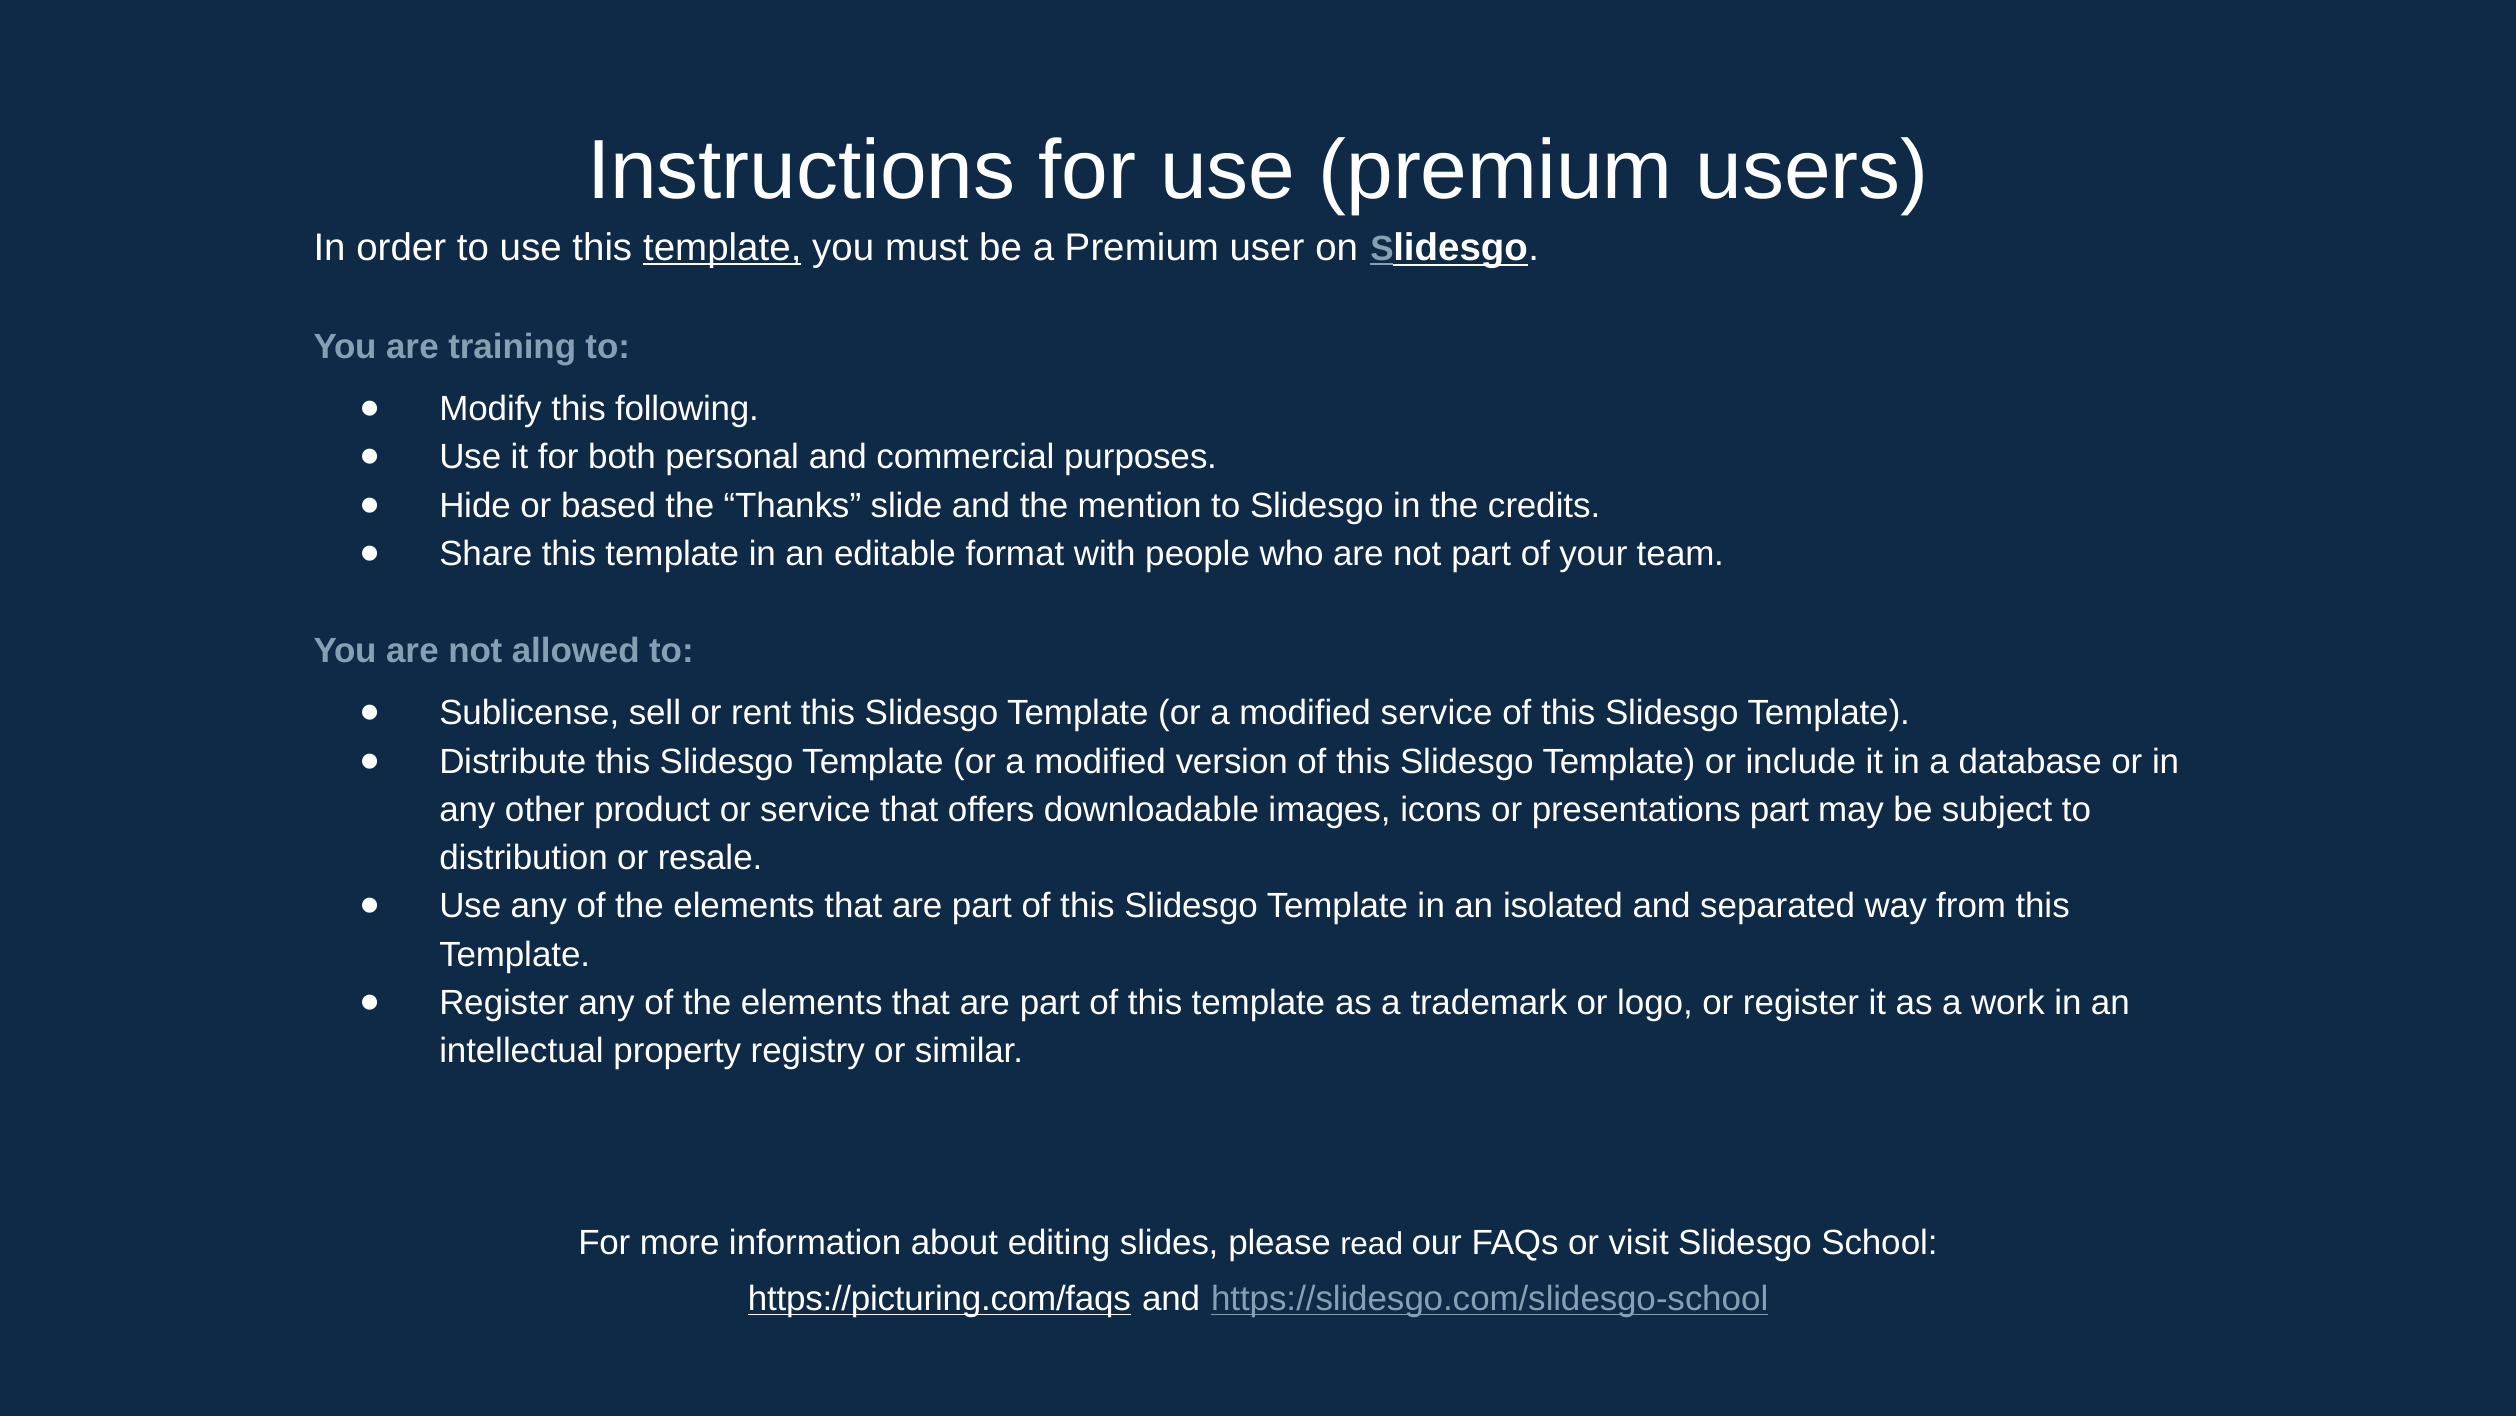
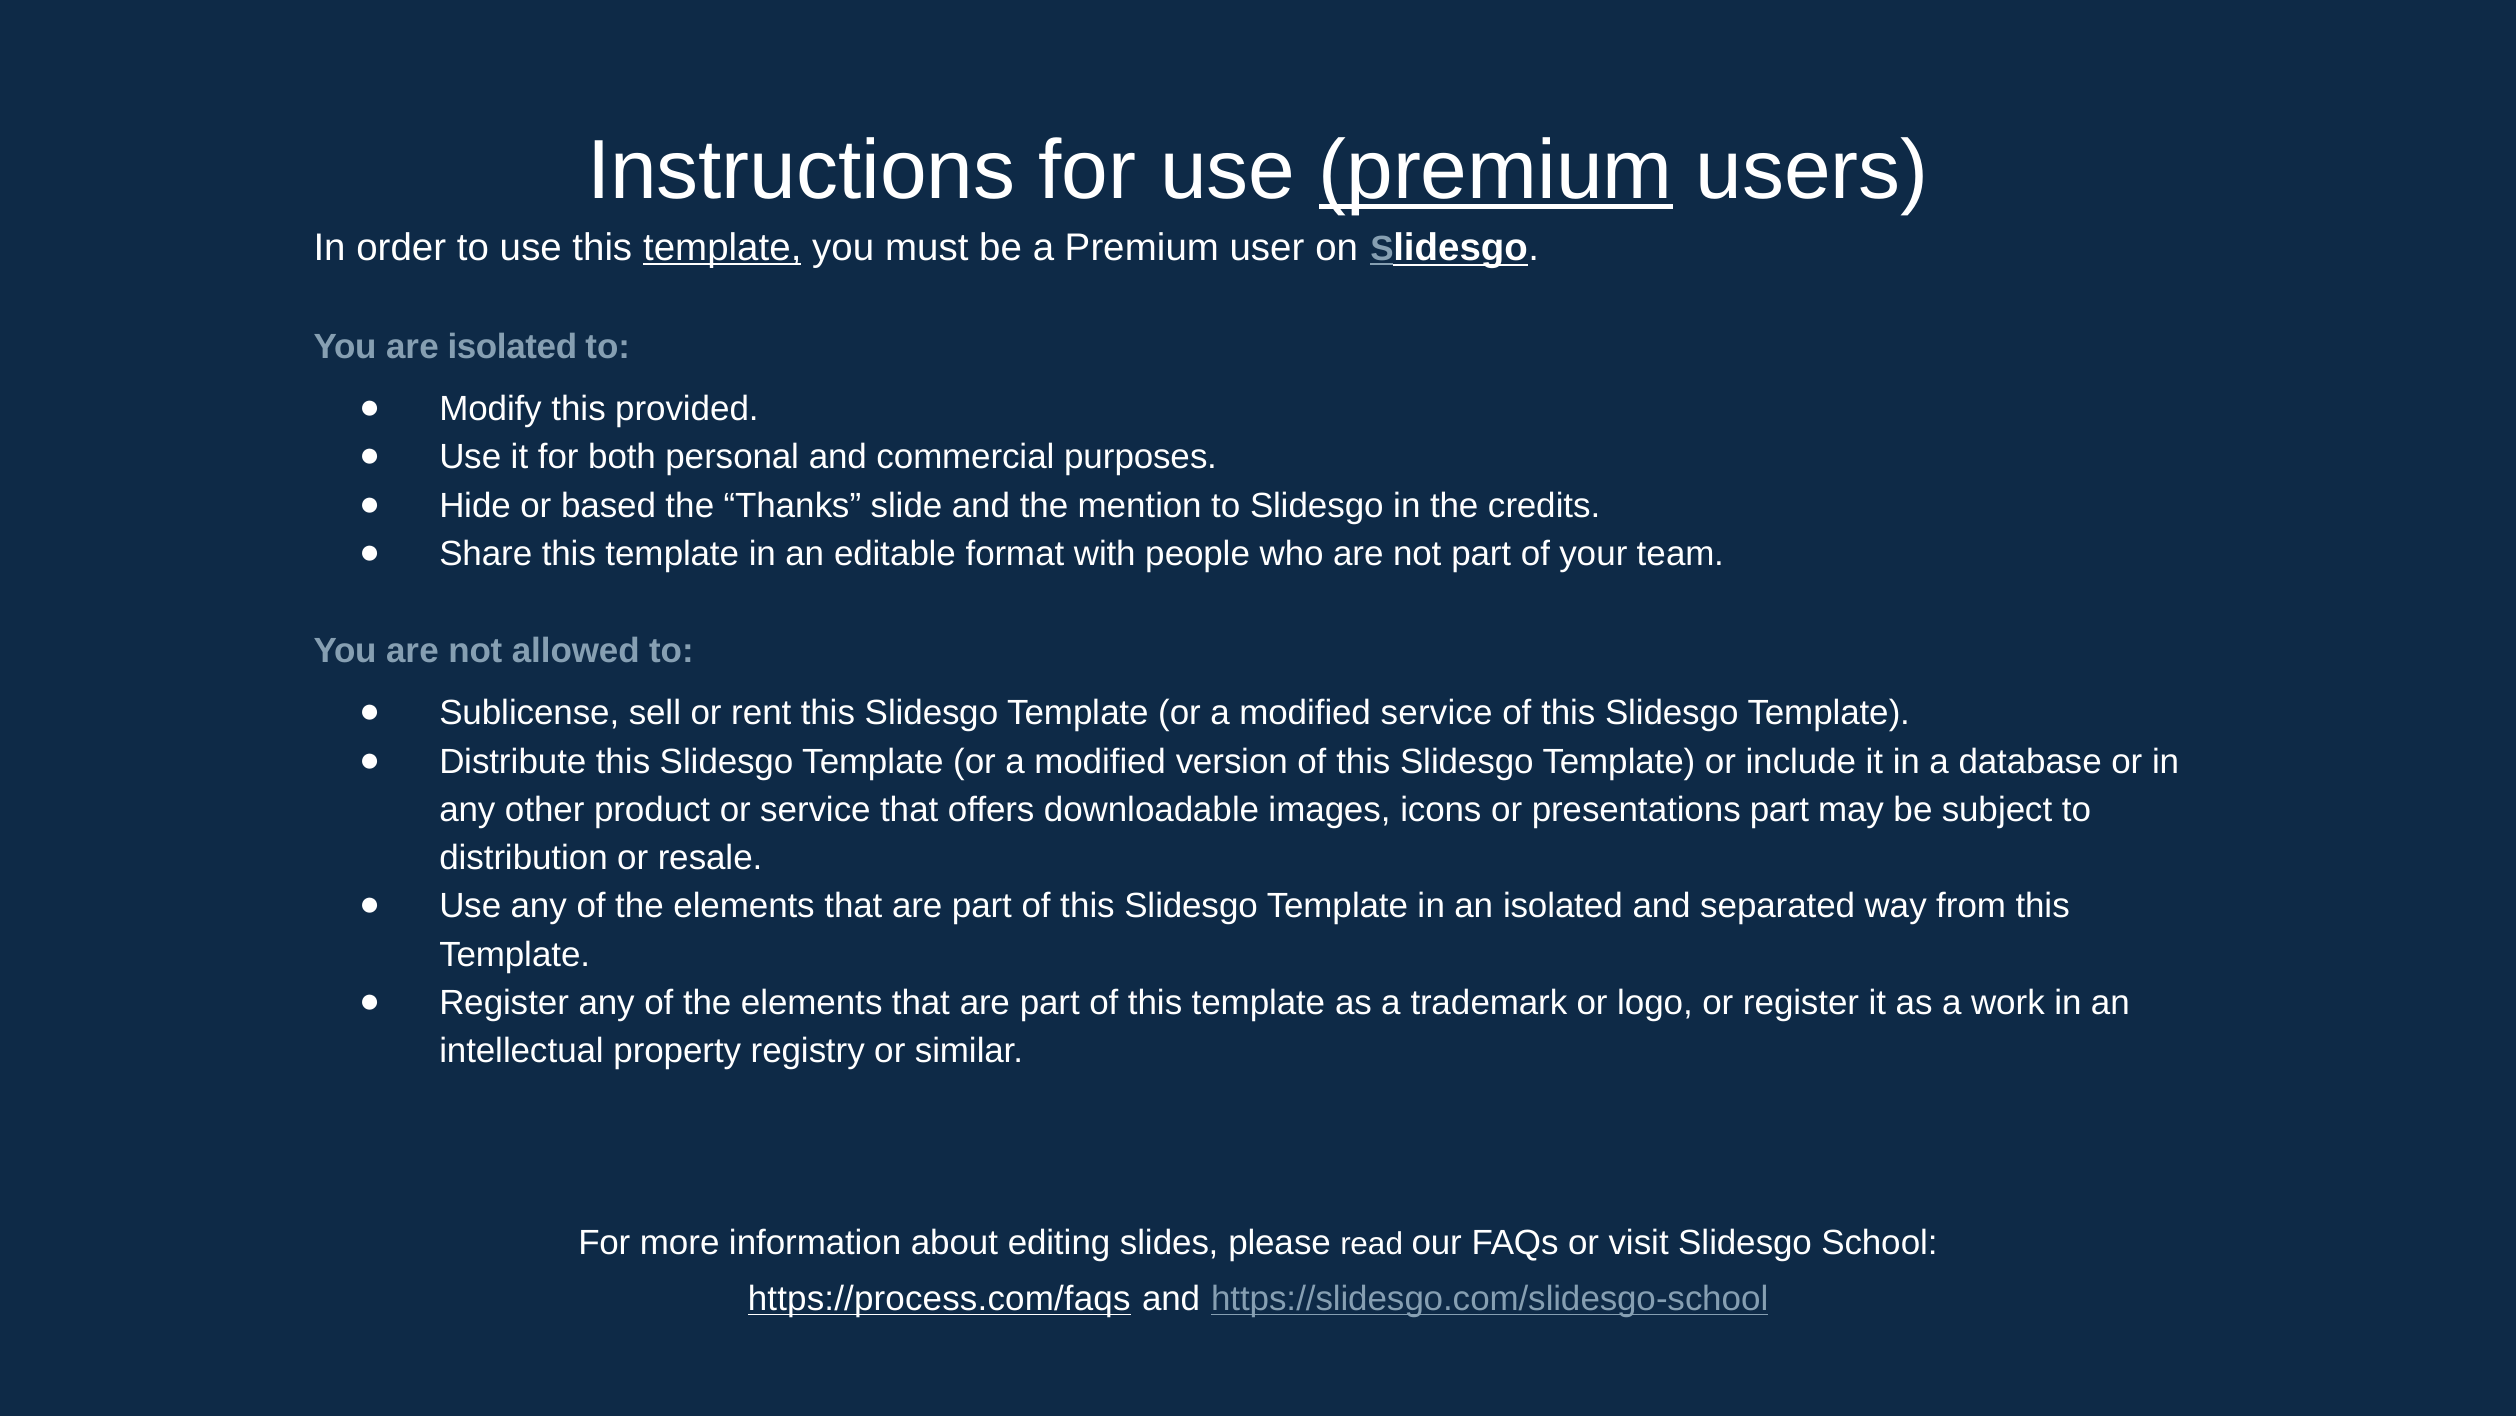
premium at (1496, 171) underline: none -> present
are training: training -> isolated
following: following -> provided
https://picturing.com/faqs: https://picturing.com/faqs -> https://process.com/faqs
